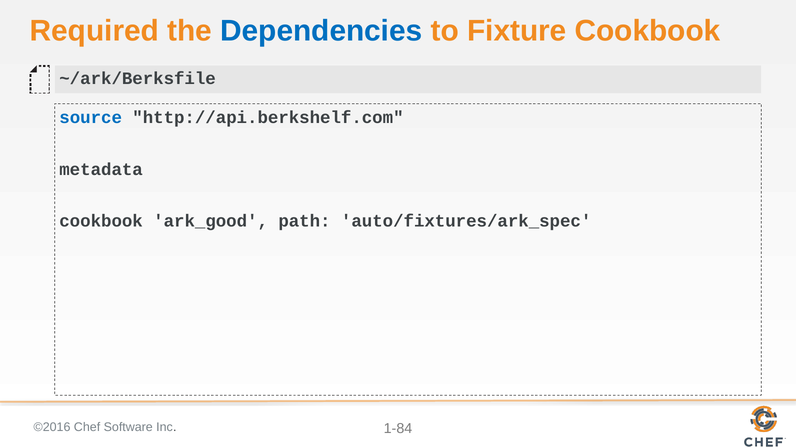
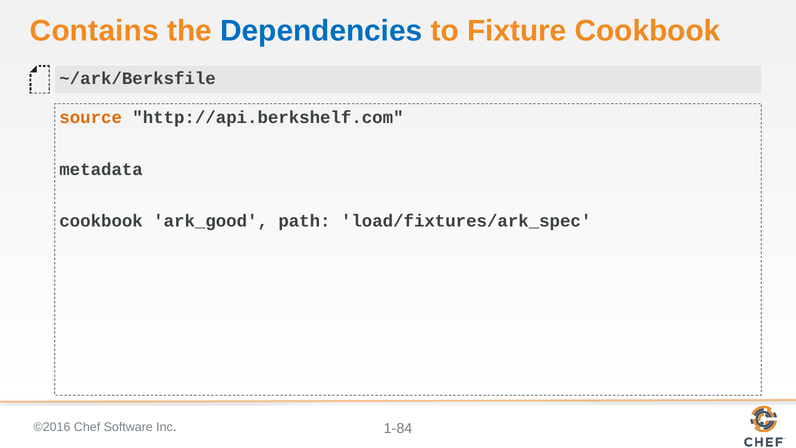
Required: Required -> Contains
source colour: blue -> orange
auto/fixtures/ark_spec: auto/fixtures/ark_spec -> load/fixtures/ark_spec
